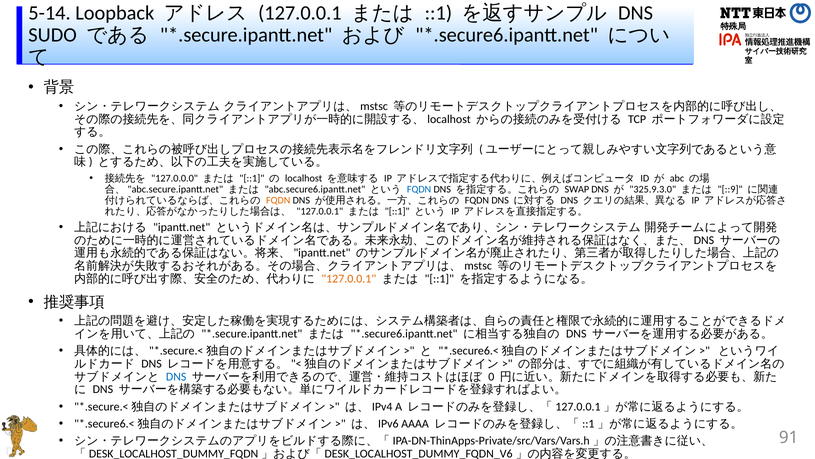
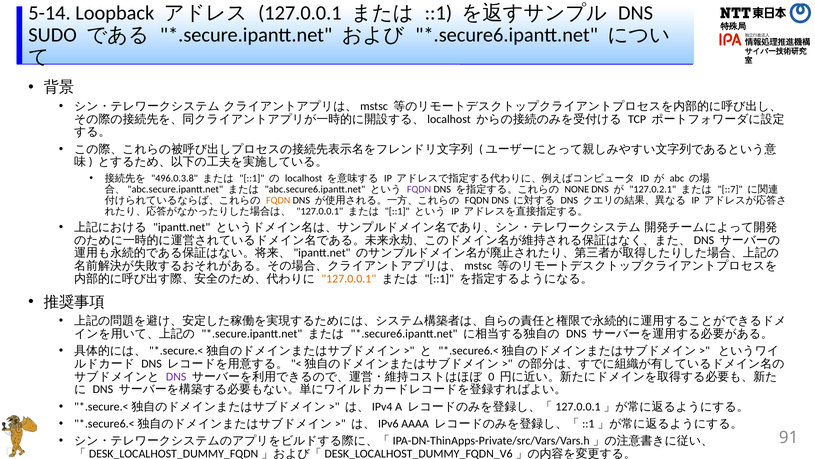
127.0.0.0: 127.0.0.0 -> 496.0.3.8
FQDN at (419, 189) colour: blue -> purple
SWAP: SWAP -> NONE
325.9.3.0: 325.9.3.0 -> 127.0.2.1
::9: ::9 -> ::7
DNS at (176, 376) colour: blue -> purple
